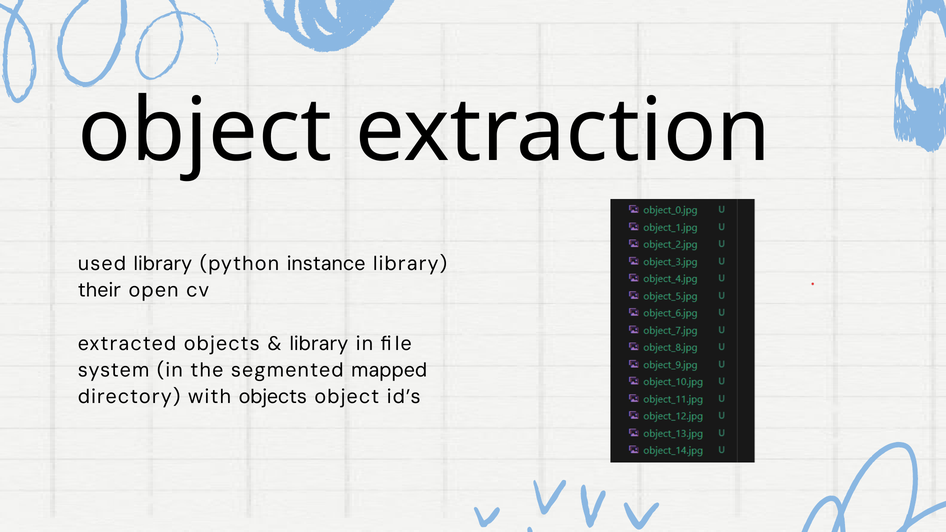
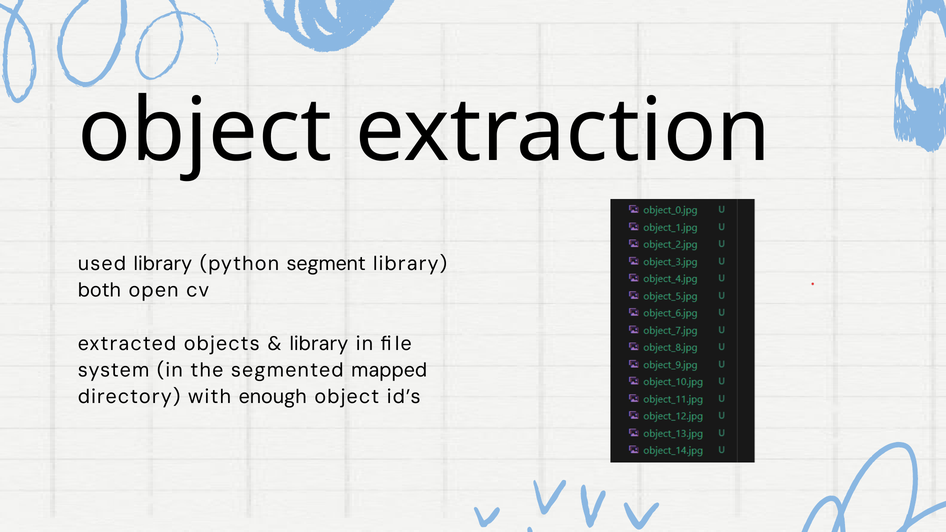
instance: instance -> segment
their: their -> both
with objects: objects -> enough
